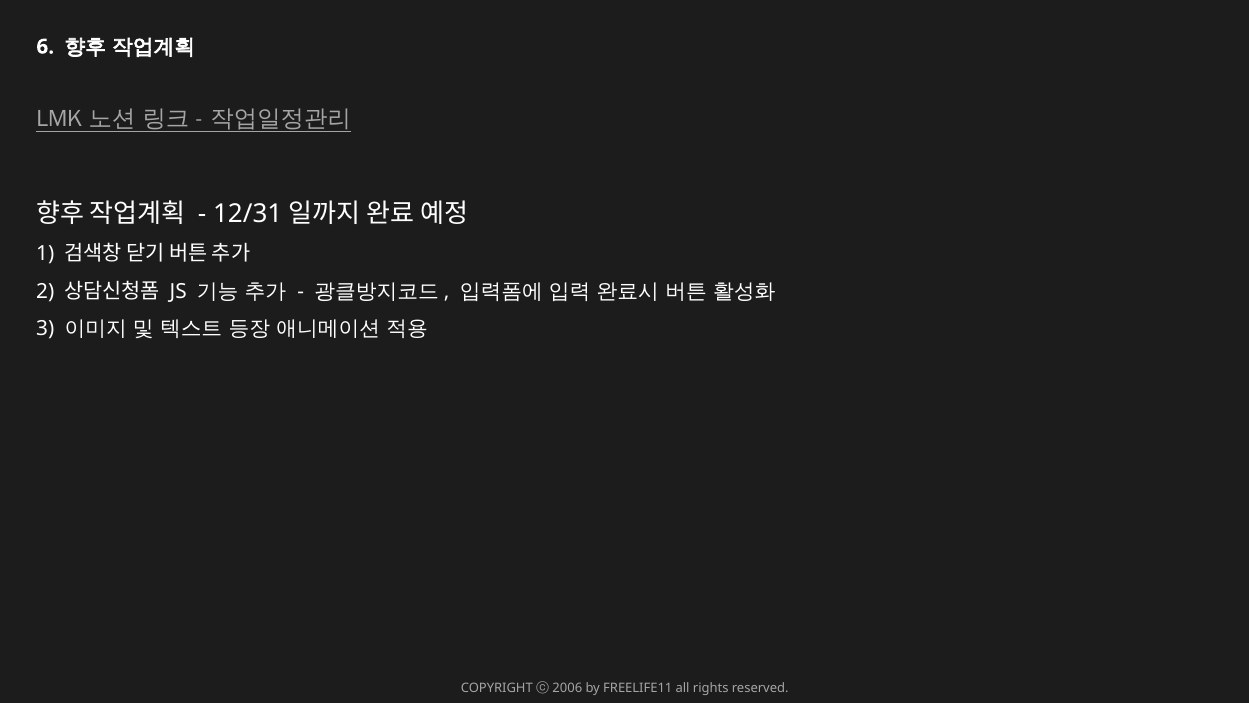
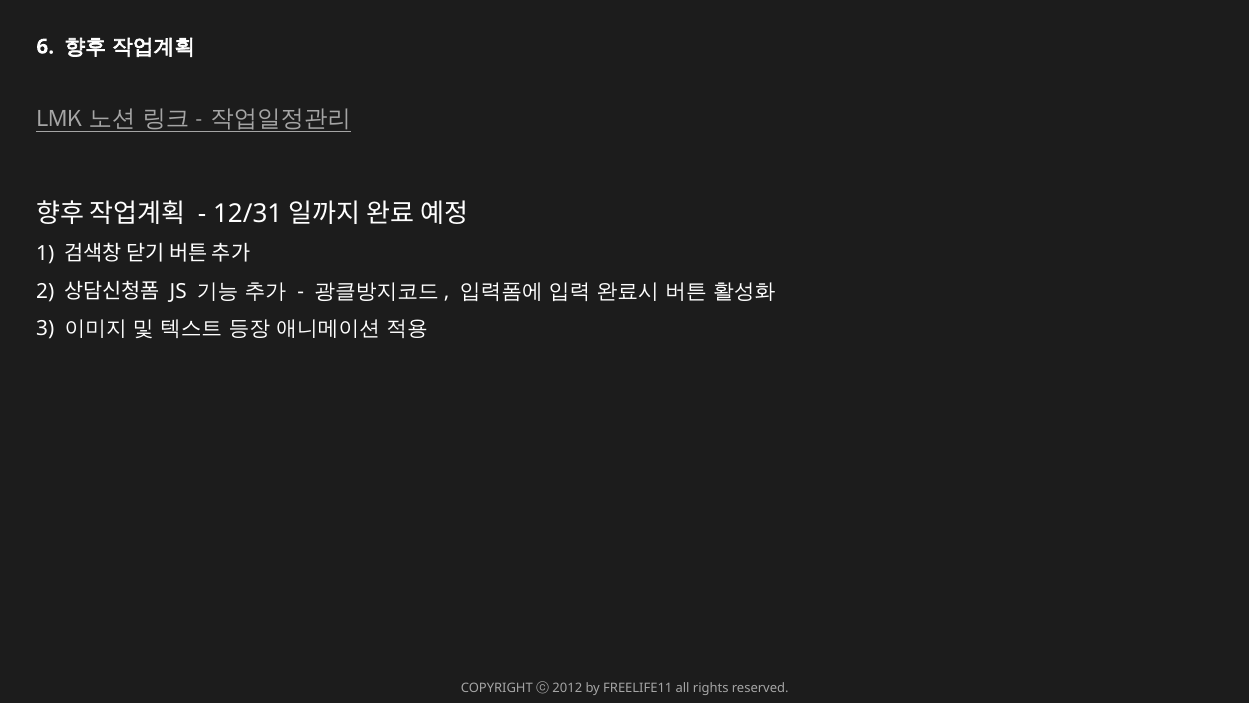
2006: 2006 -> 2012
